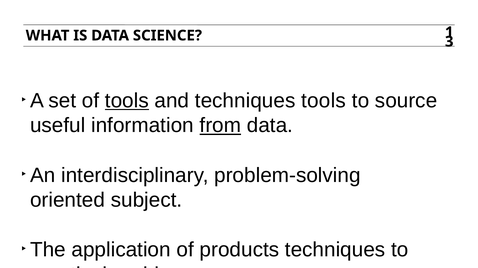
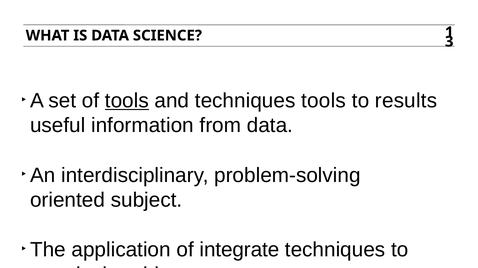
source: source -> results
from underline: present -> none
products: products -> integrate
